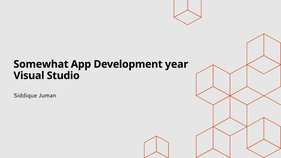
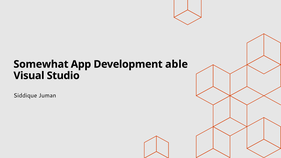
year: year -> able
